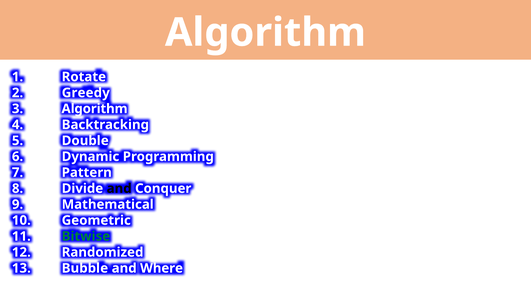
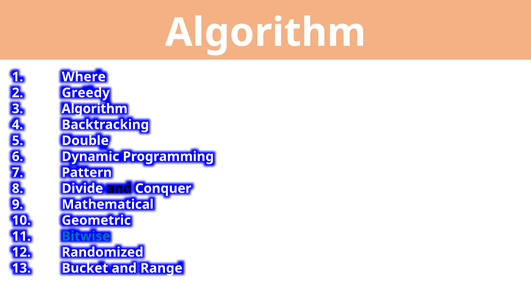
Rotate: Rotate -> Where
Bitwise colour: green -> blue
Bubble: Bubble -> Bucket
Where: Where -> Range
